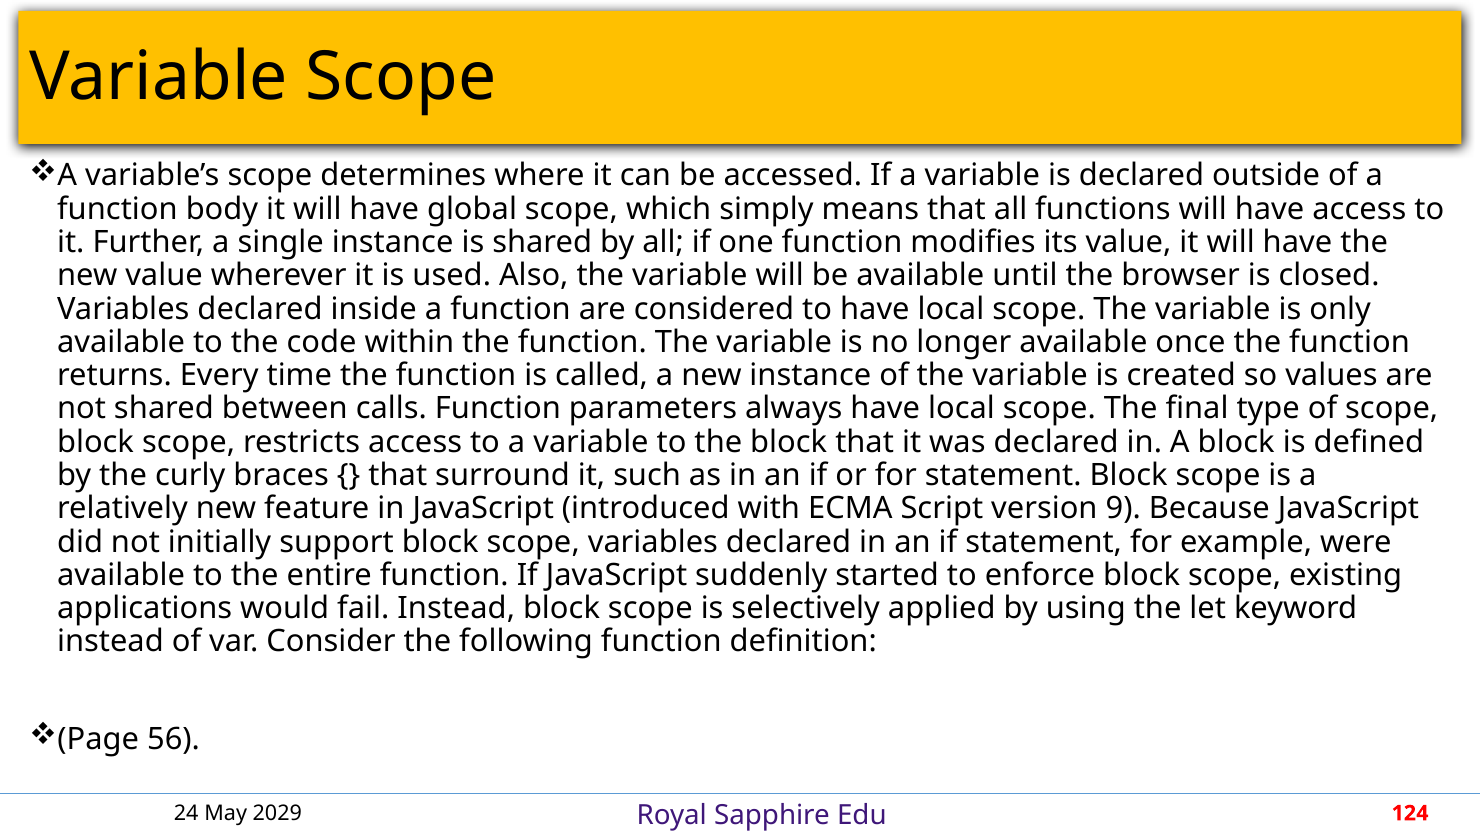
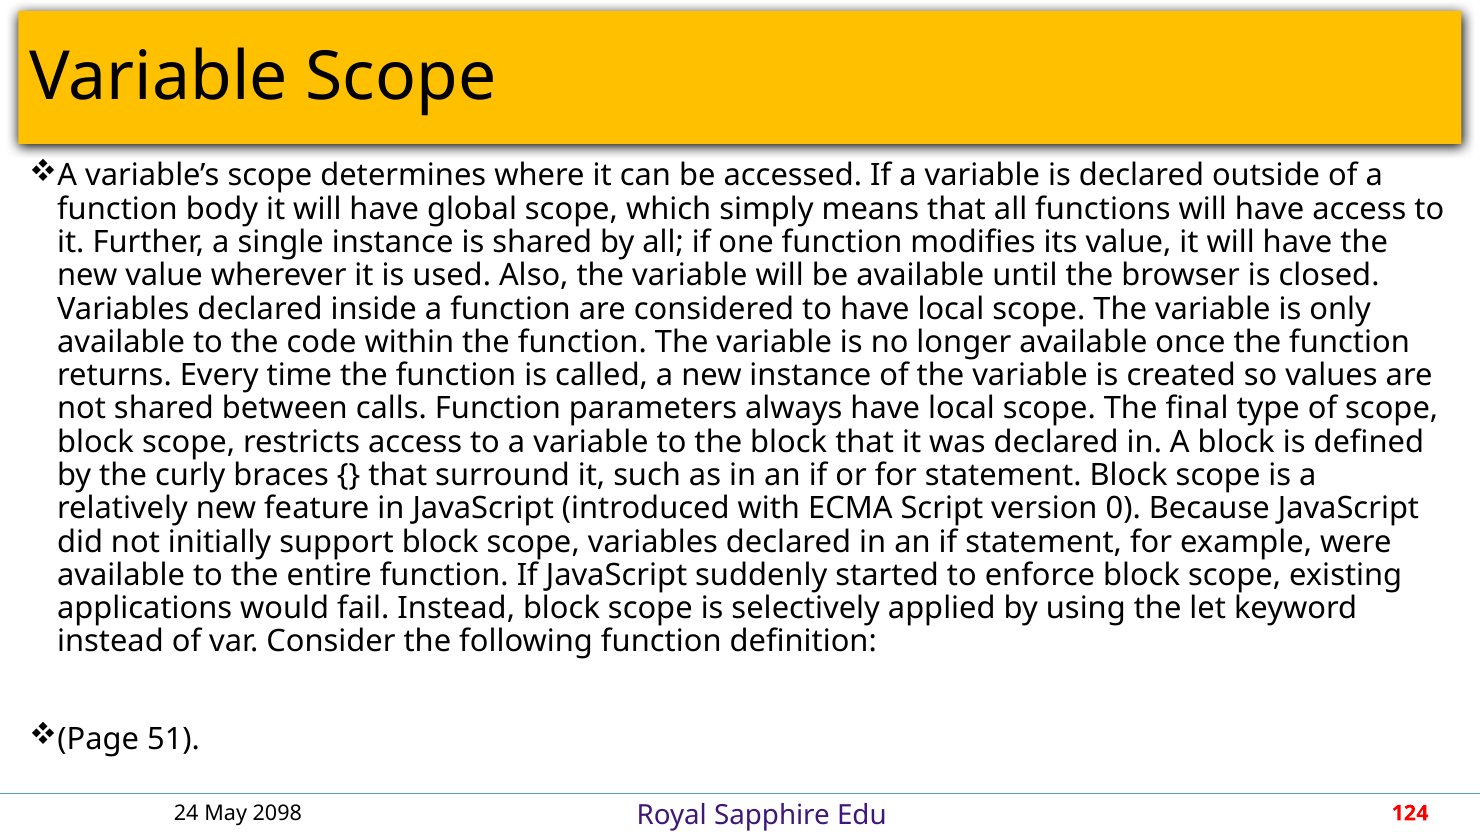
9: 9 -> 0
56: 56 -> 51
2029: 2029 -> 2098
